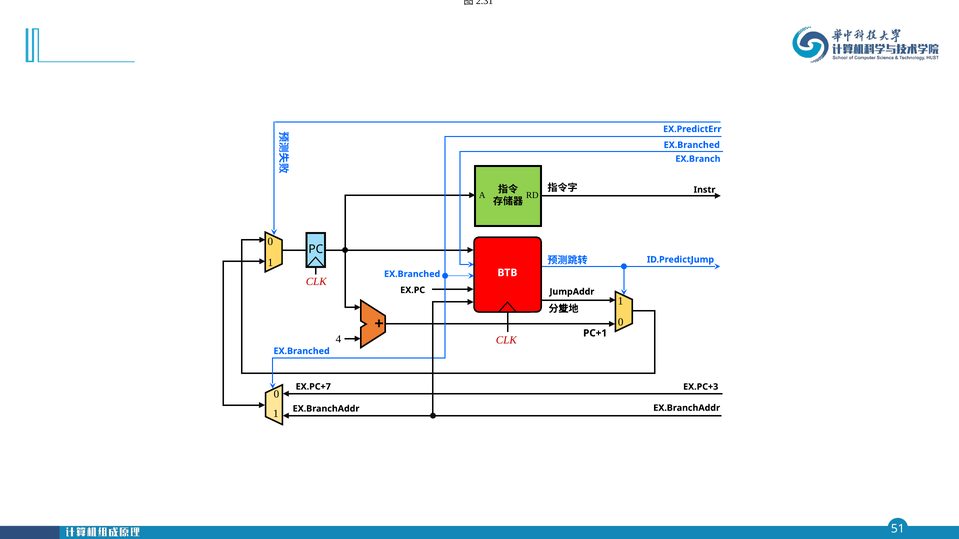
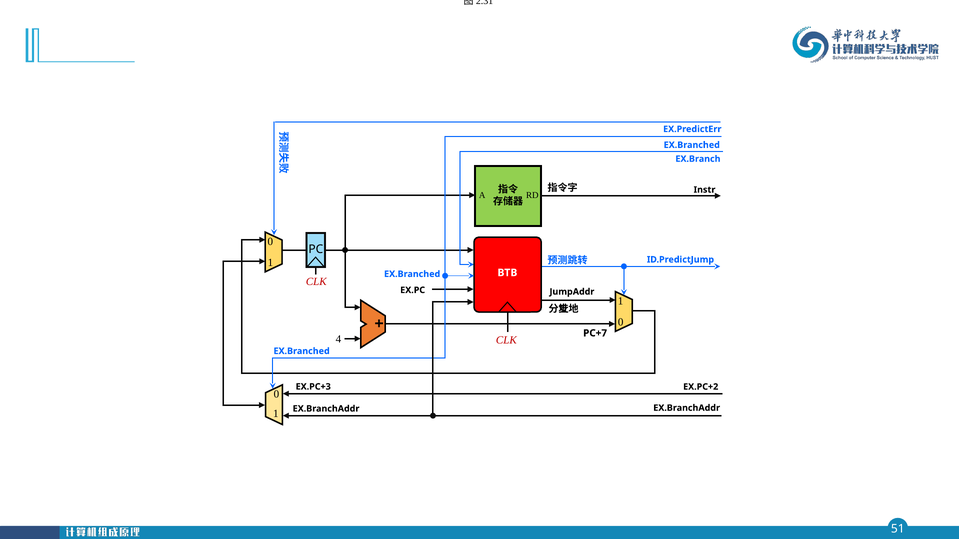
PC+1: PC+1 -> PC+7
EX.PC+7: EX.PC+7 -> EX.PC+3
EX.PC+3: EX.PC+3 -> EX.PC+2
